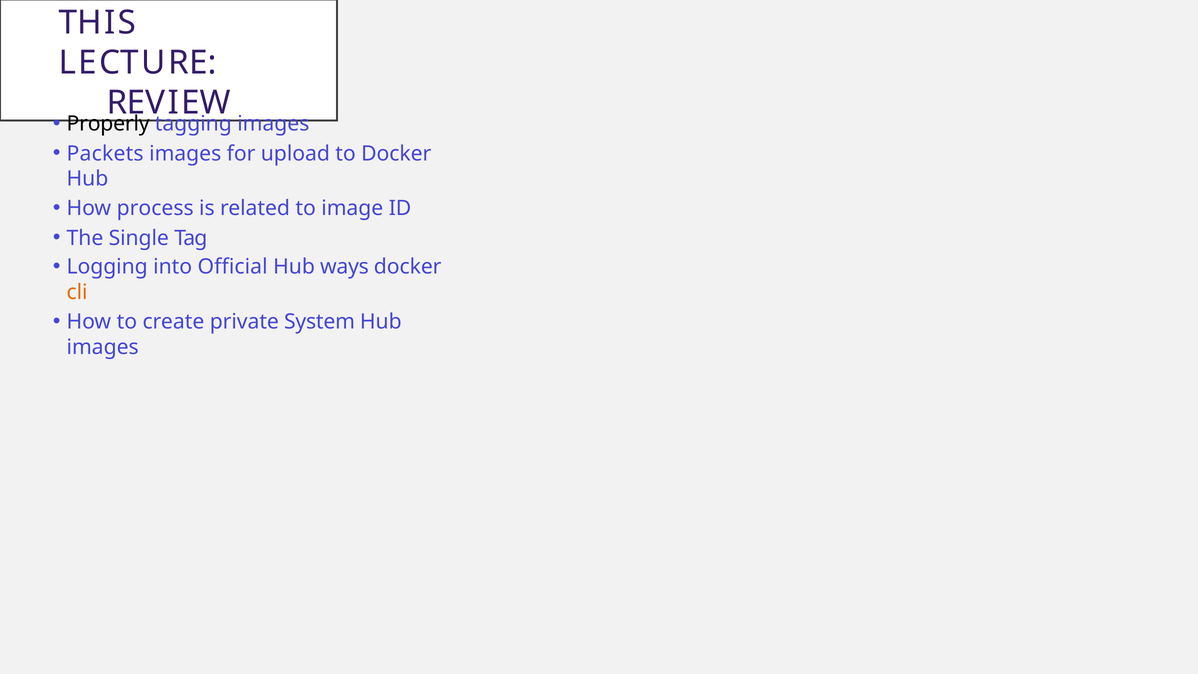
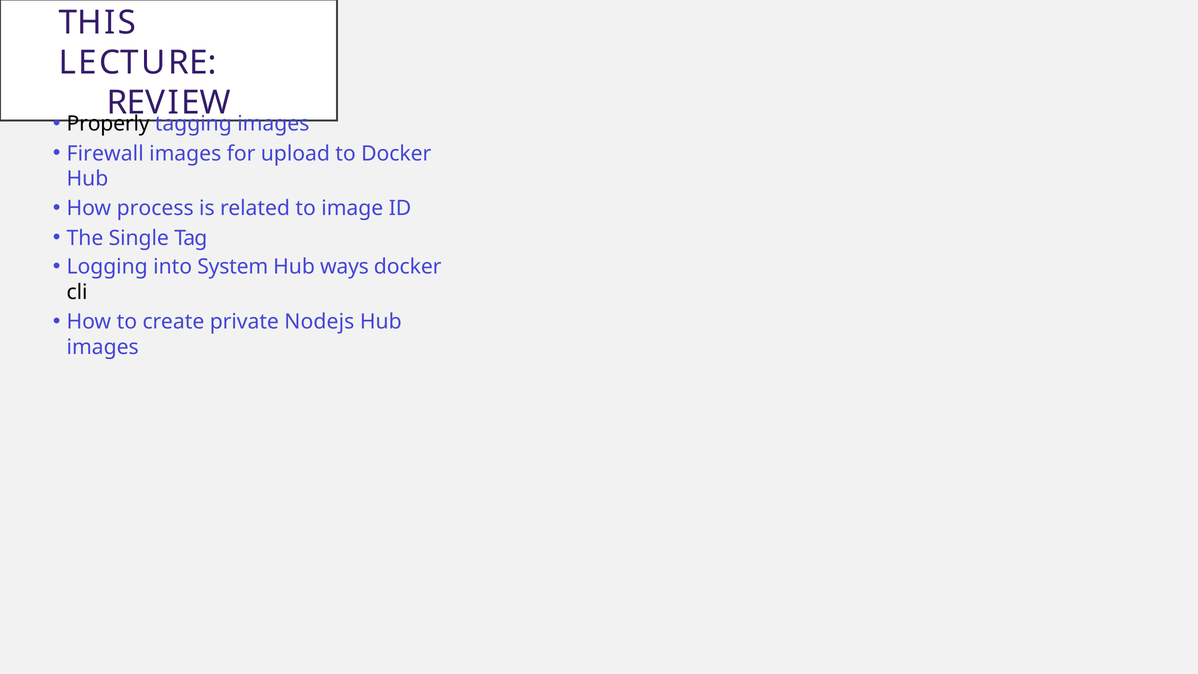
Packets: Packets -> Firewall
Official: Official -> System
cli colour: orange -> black
System: System -> Nodejs
